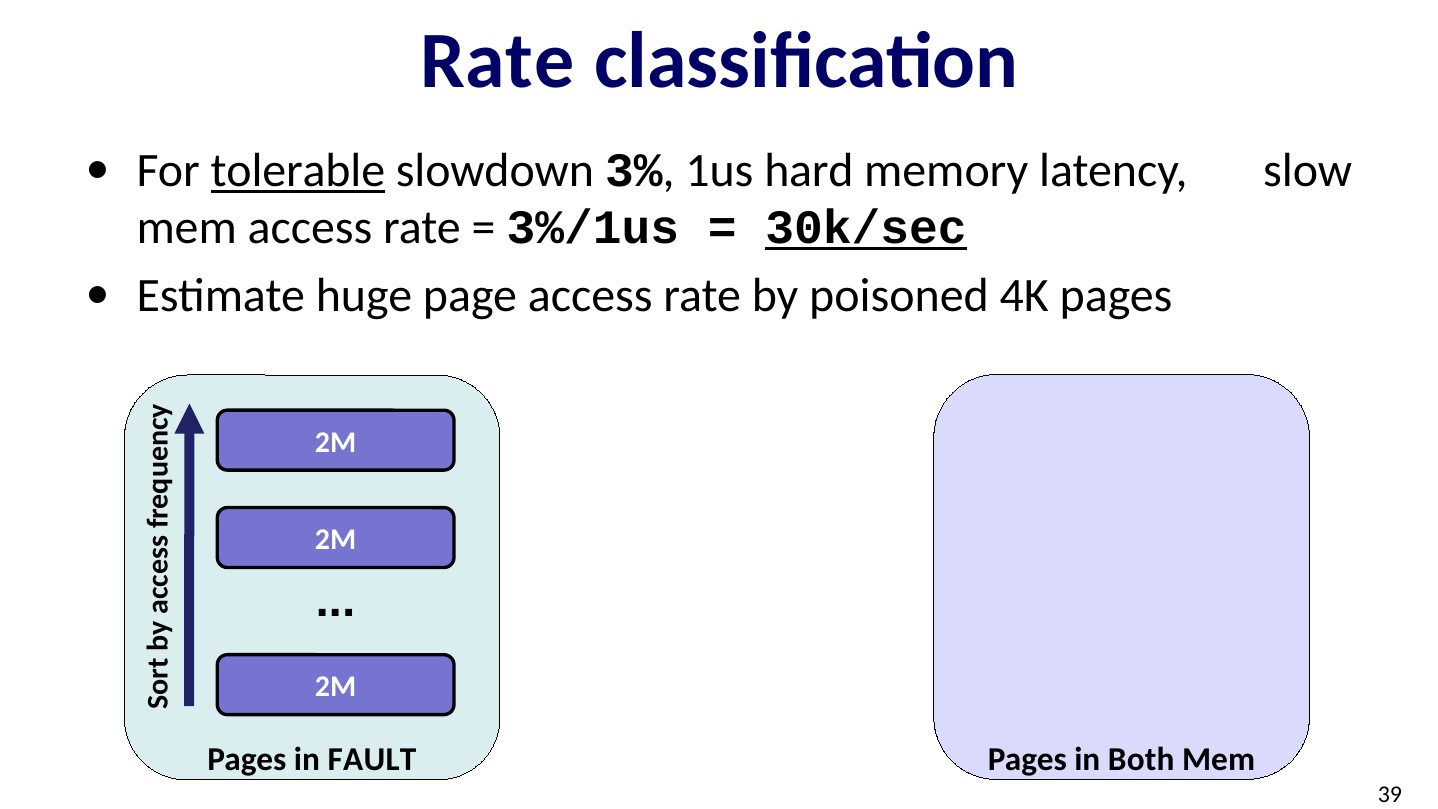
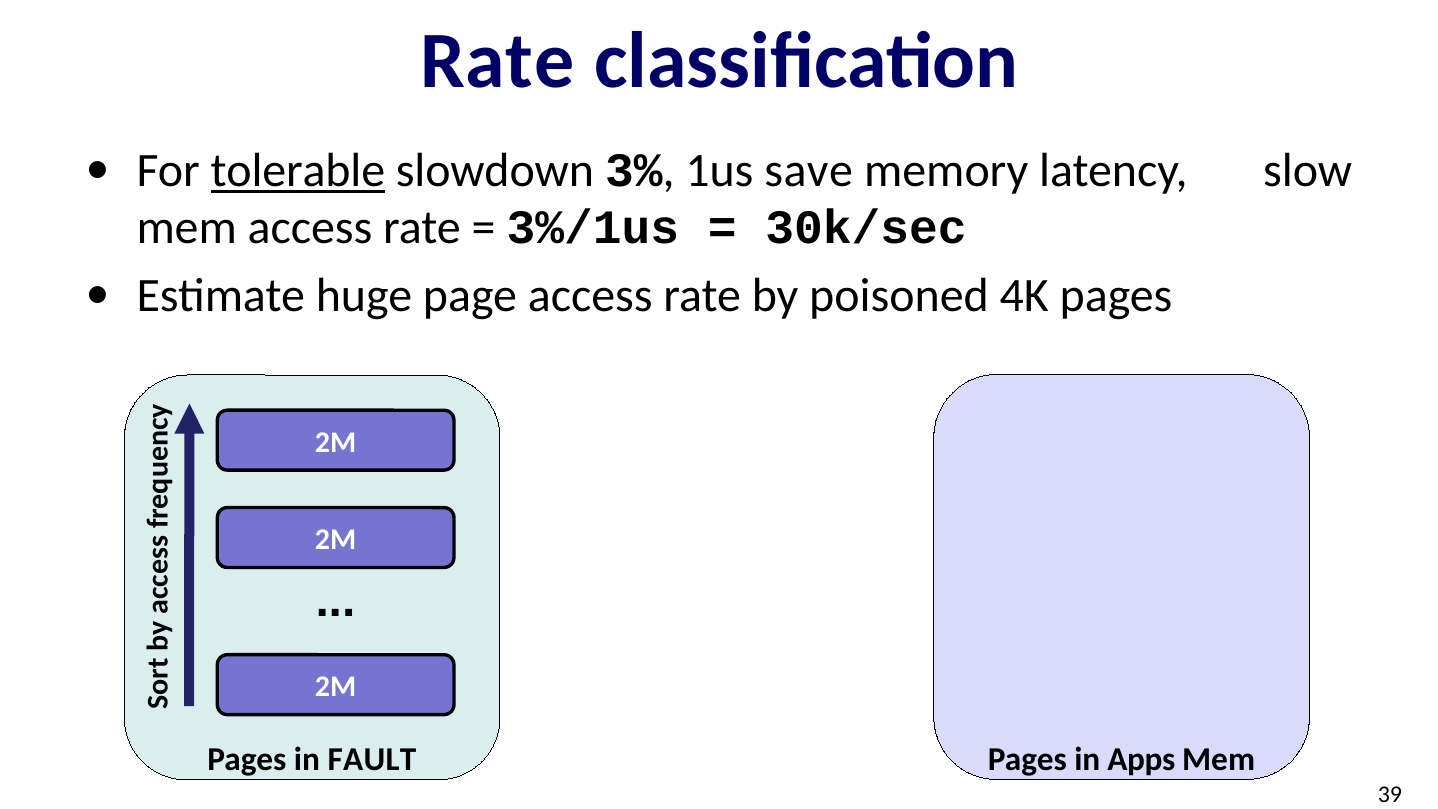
hard: hard -> save
30k/sec underline: present -> none
Both: Both -> Apps
